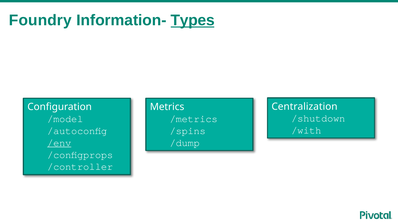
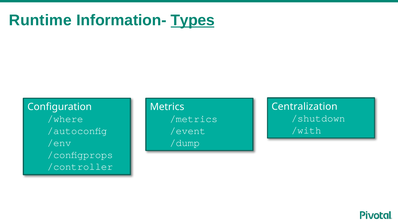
Foundry: Foundry -> Runtime
/model: /model -> /where
/spins: /spins -> /event
/env underline: present -> none
